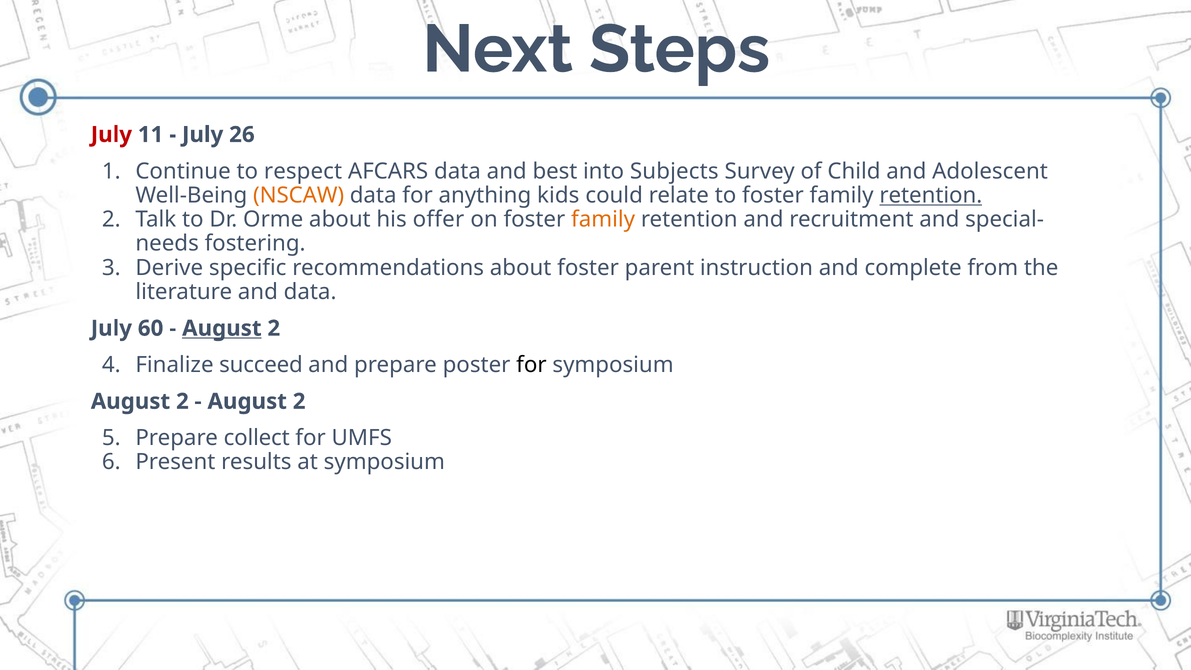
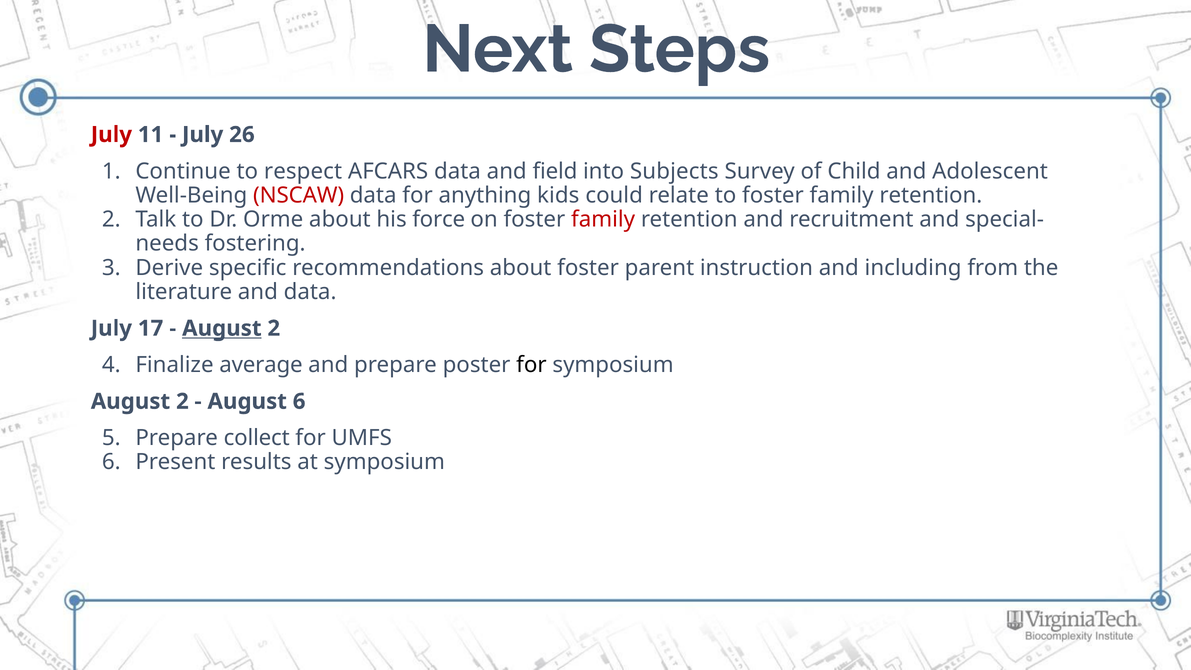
best: best -> field
NSCAW colour: orange -> red
retention at (931, 195) underline: present -> none
offer: offer -> force
family at (603, 219) colour: orange -> red
complete: complete -> including
60: 60 -> 17
succeed: succeed -> average
2 at (299, 401): 2 -> 6
